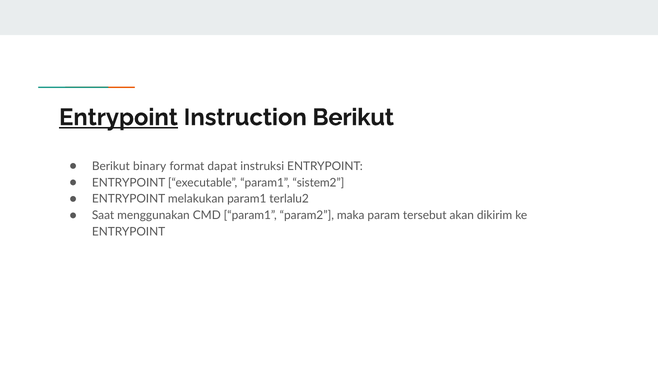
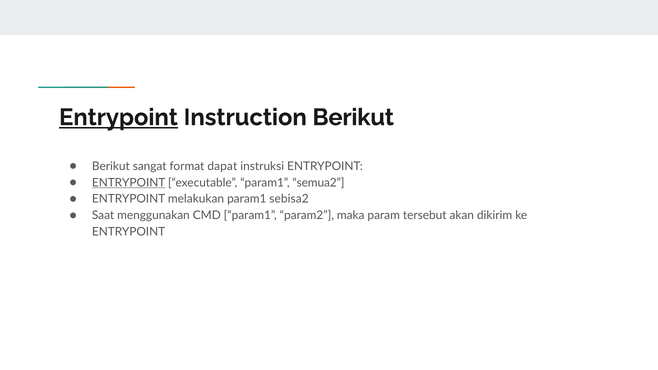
binary: binary -> sangat
ENTRYPOINT at (129, 183) underline: none -> present
sistem2: sistem2 -> semua2
terlalu2: terlalu2 -> sebisa2
